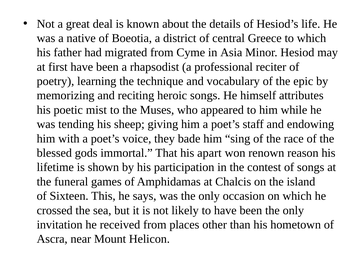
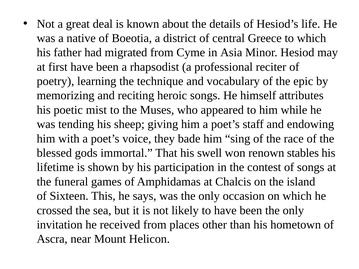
apart: apart -> swell
reason: reason -> stables
